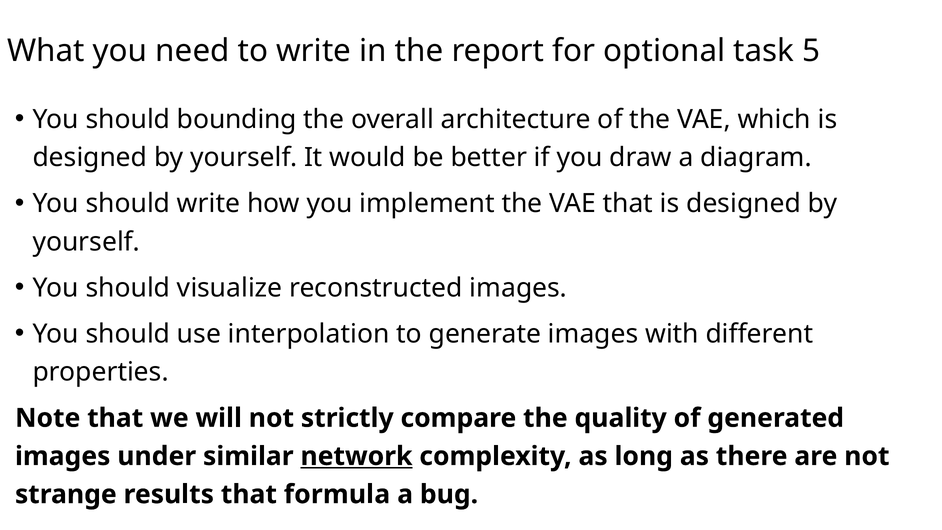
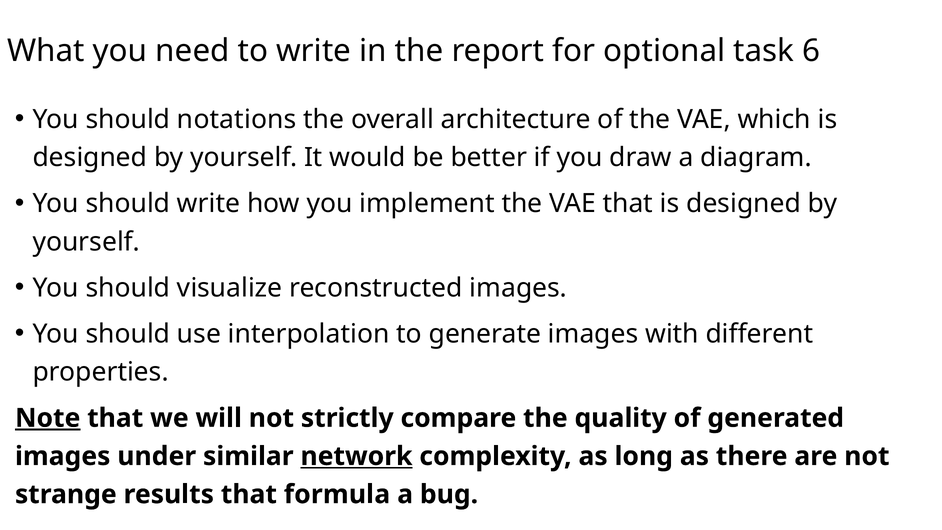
5: 5 -> 6
bounding: bounding -> notations
Note underline: none -> present
